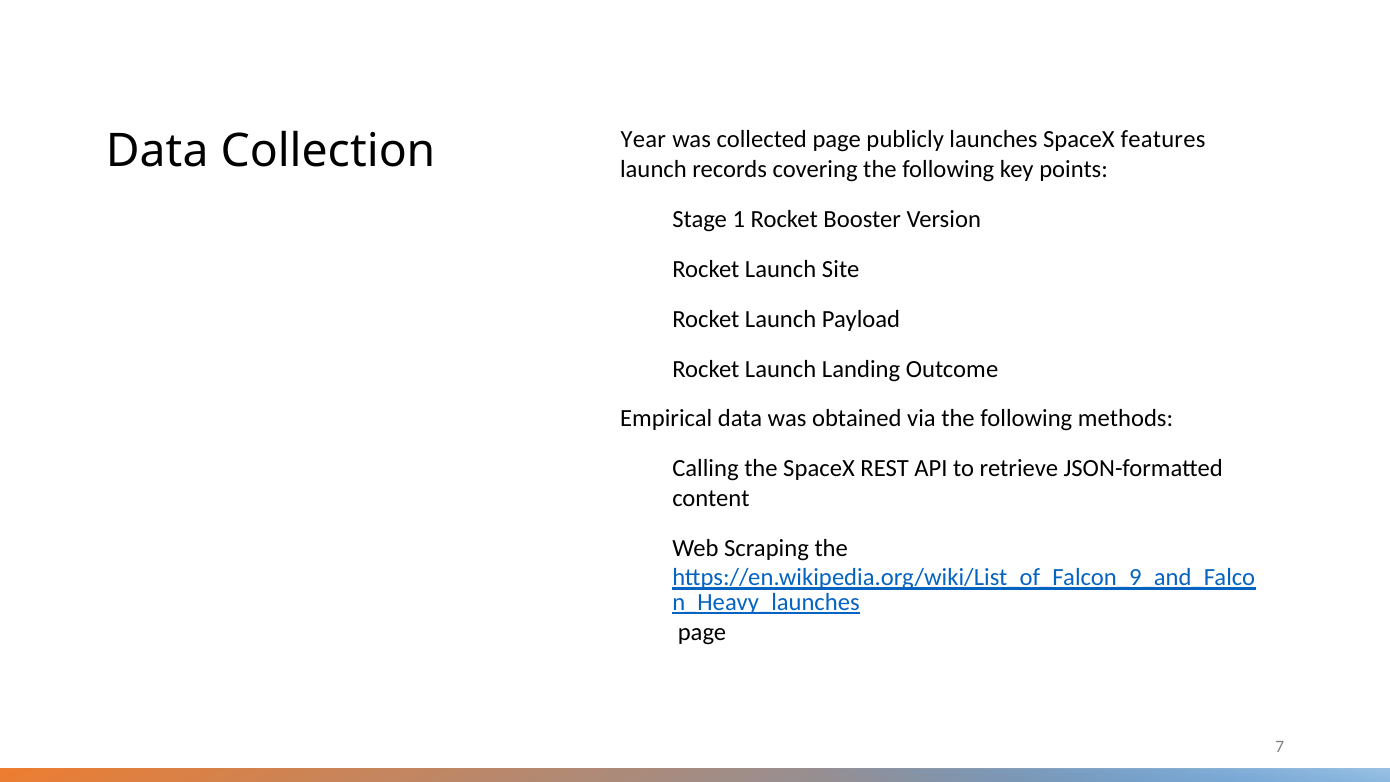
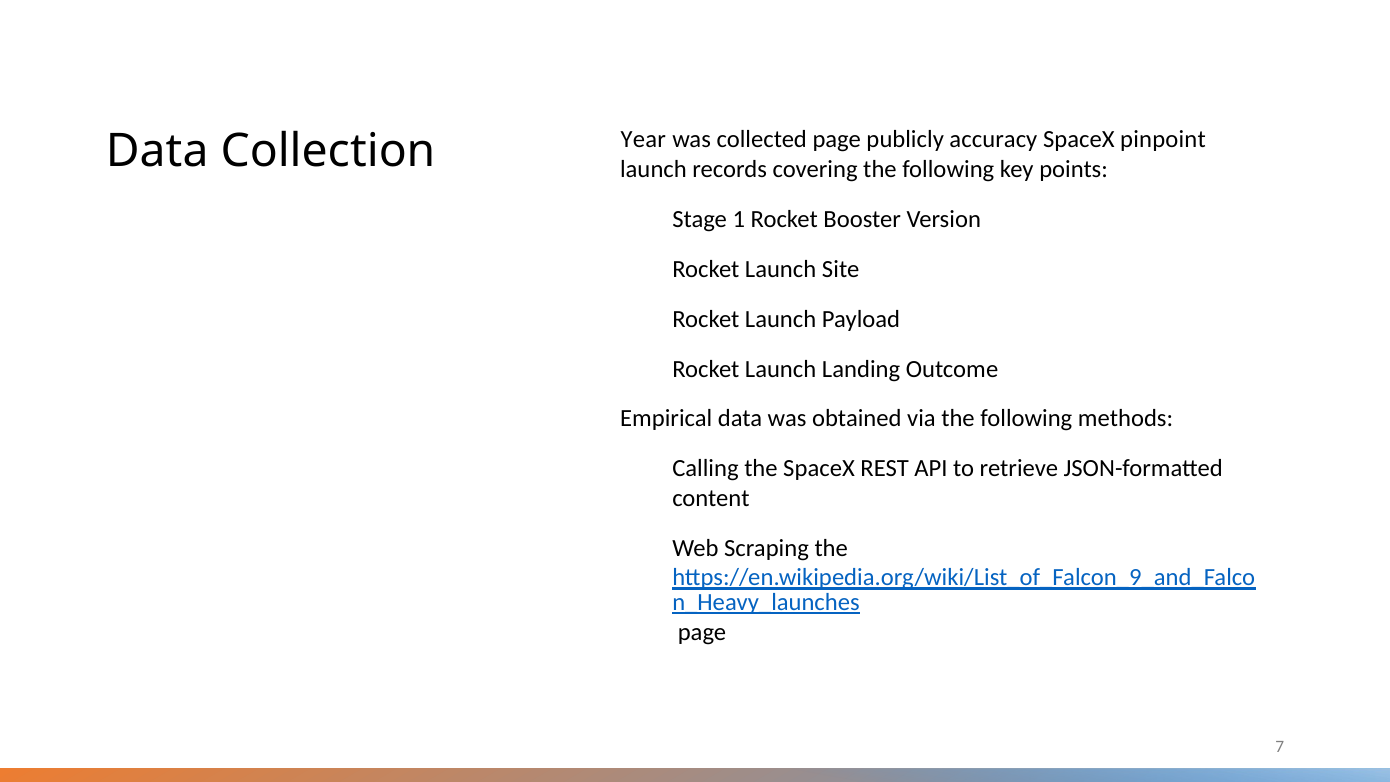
launches: launches -> accuracy
features: features -> pinpoint
